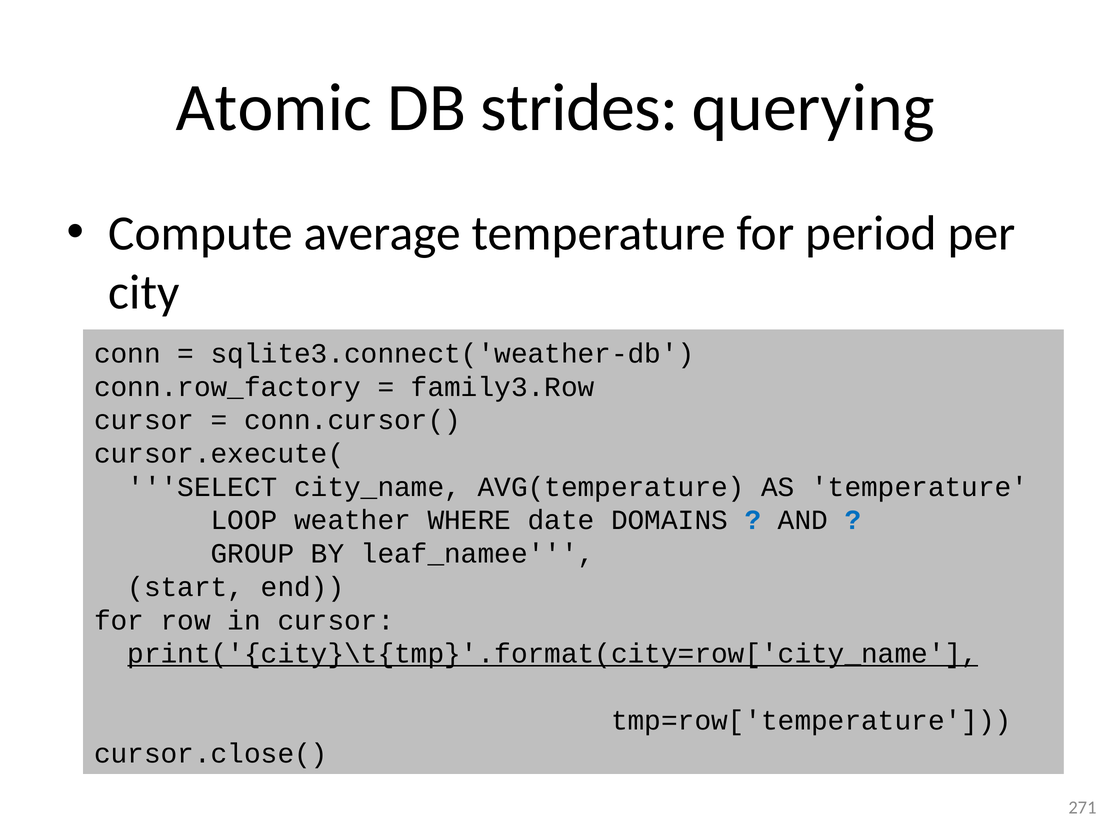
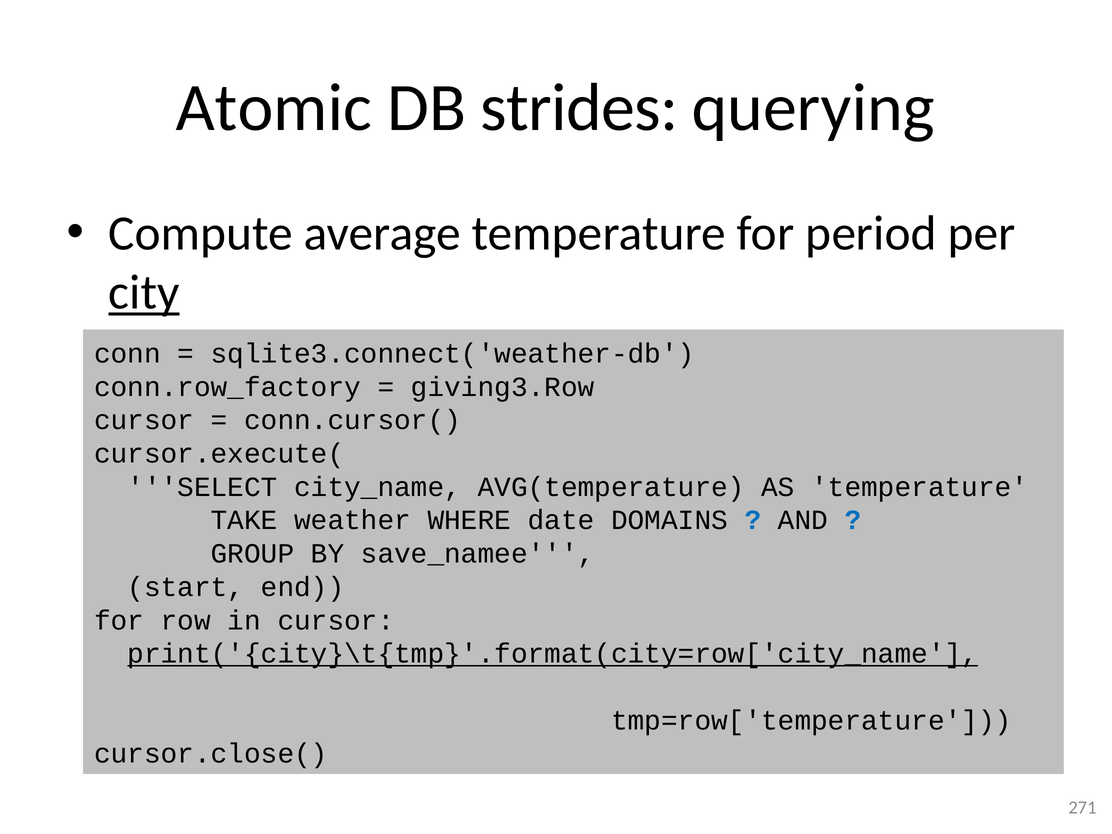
city underline: none -> present
family3.Row: family3.Row -> giving3.Row
LOOP: LOOP -> TAKE
leaf_namee: leaf_namee -> save_namee
